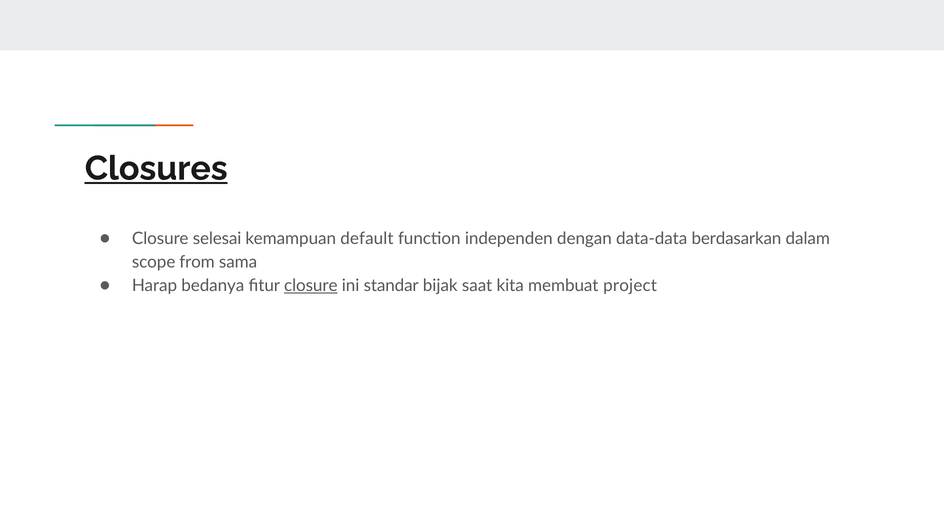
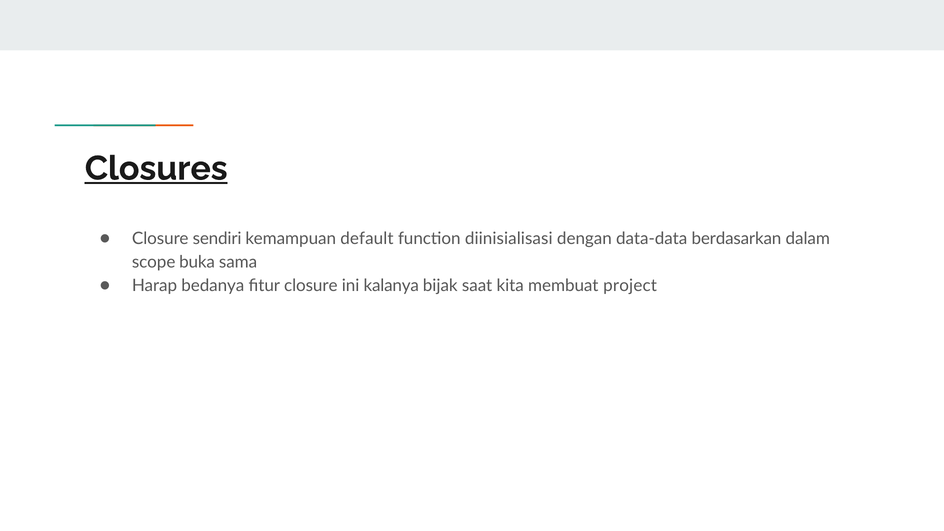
selesai: selesai -> sendiri
independen: independen -> diinisialisasi
from: from -> buka
closure at (311, 286) underline: present -> none
standar: standar -> kalanya
